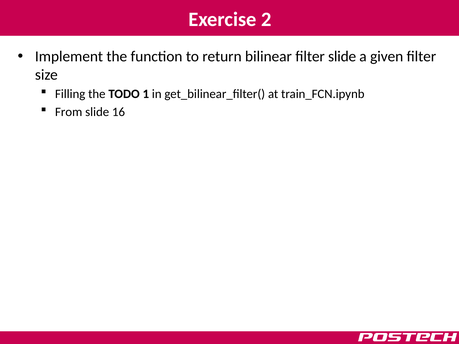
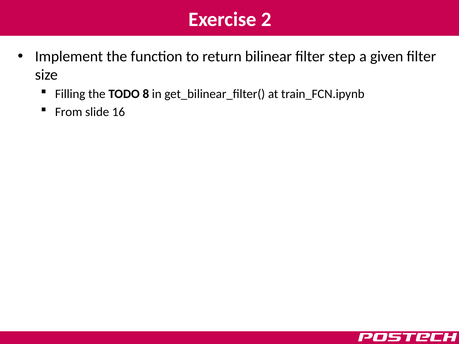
filter slide: slide -> step
1: 1 -> 8
